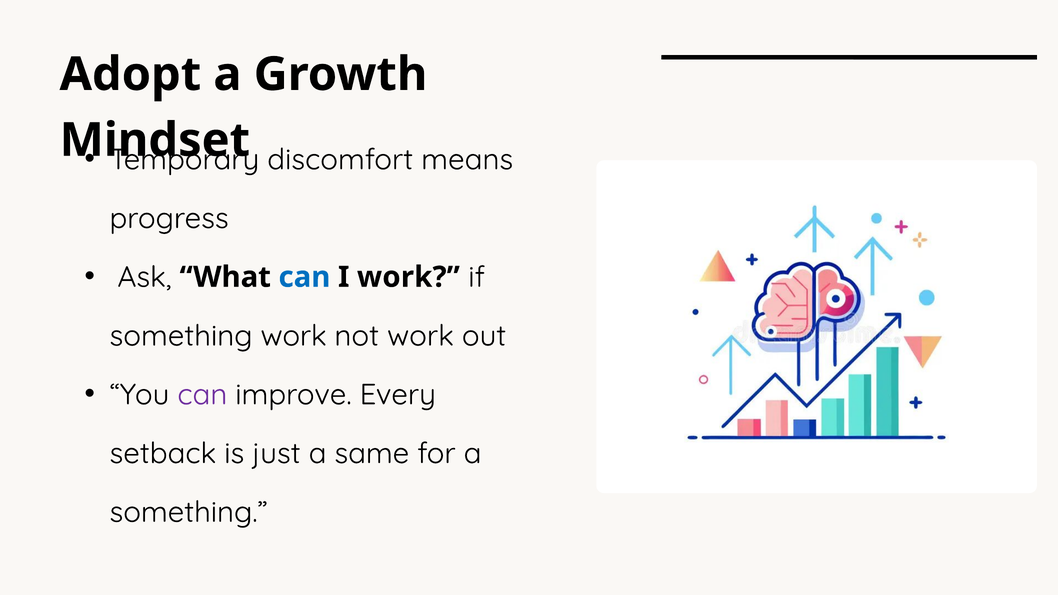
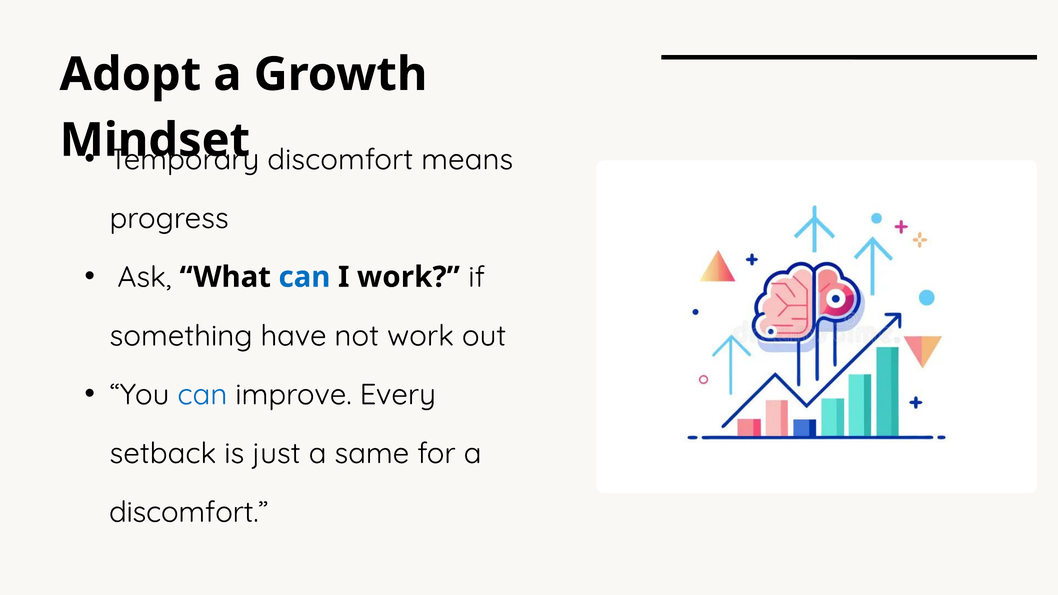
something work: work -> have
can at (202, 395) colour: purple -> blue
something at (189, 512): something -> discomfort
